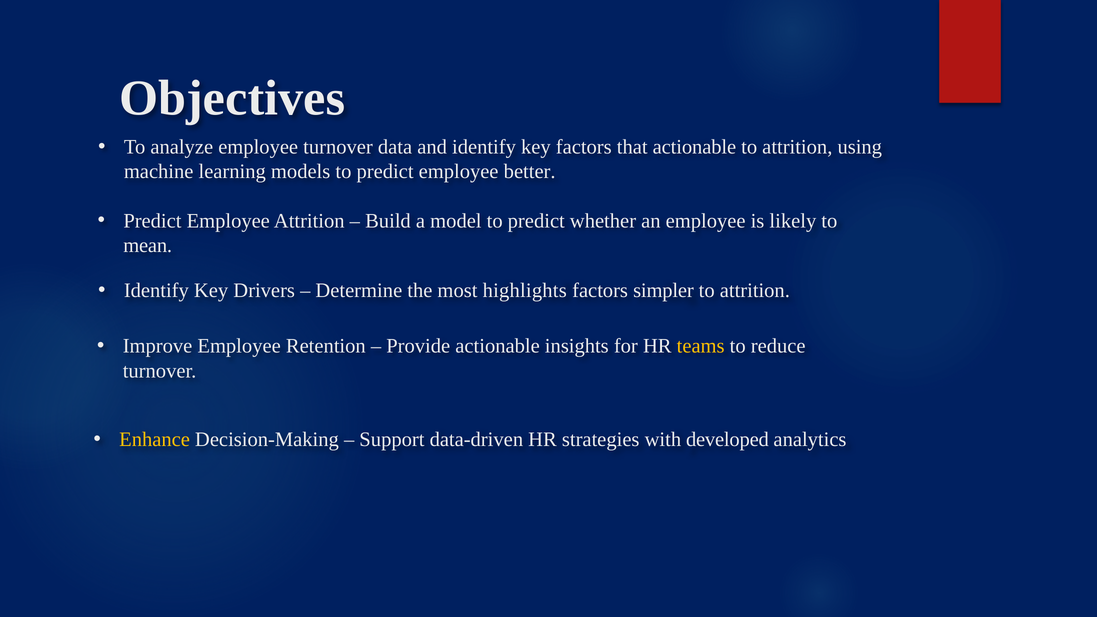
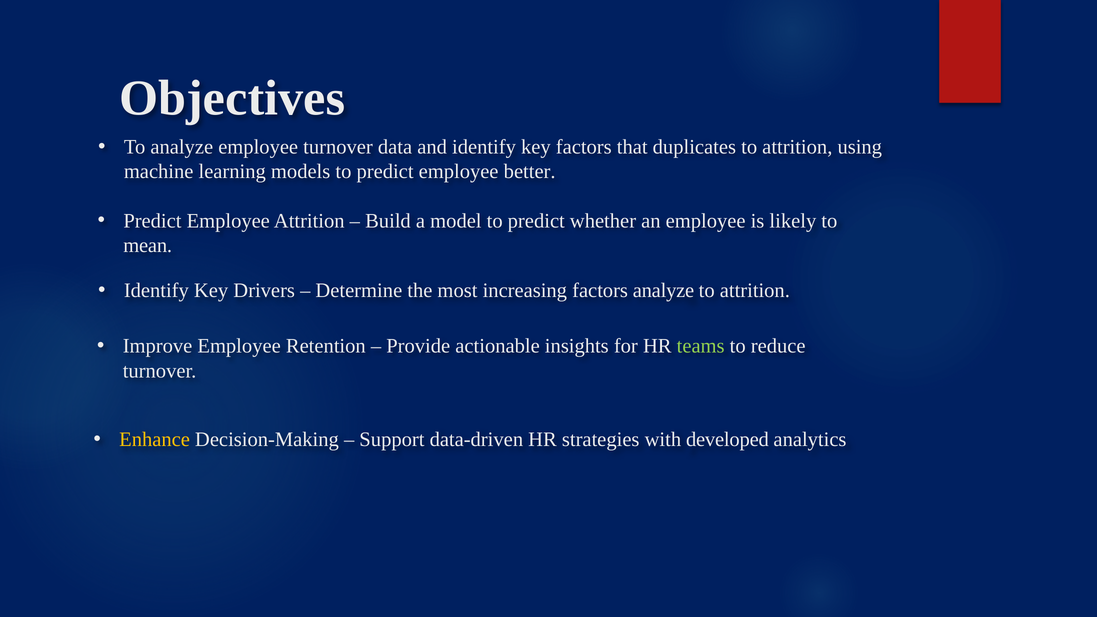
that actionable: actionable -> duplicates
highlights: highlights -> increasing
factors simpler: simpler -> analyze
teams colour: yellow -> light green
